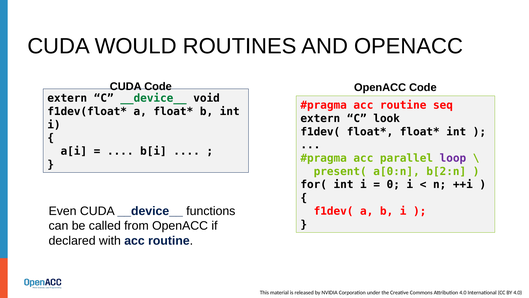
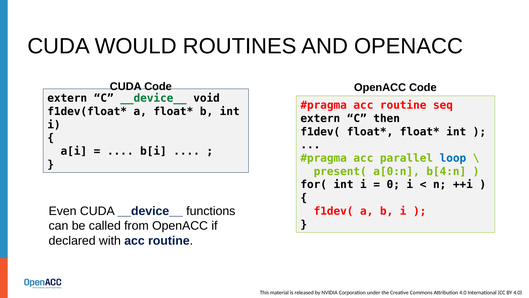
look: look -> then
loop colour: purple -> blue
b[2:n: b[2:n -> b[4:n
